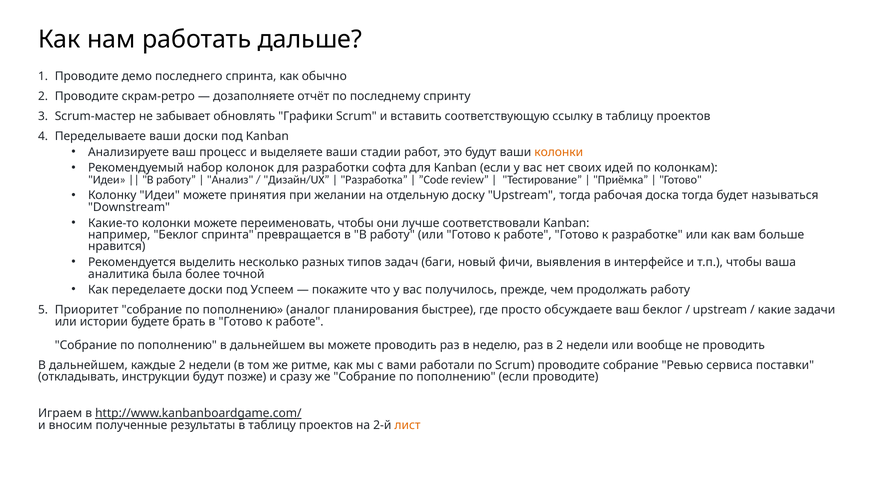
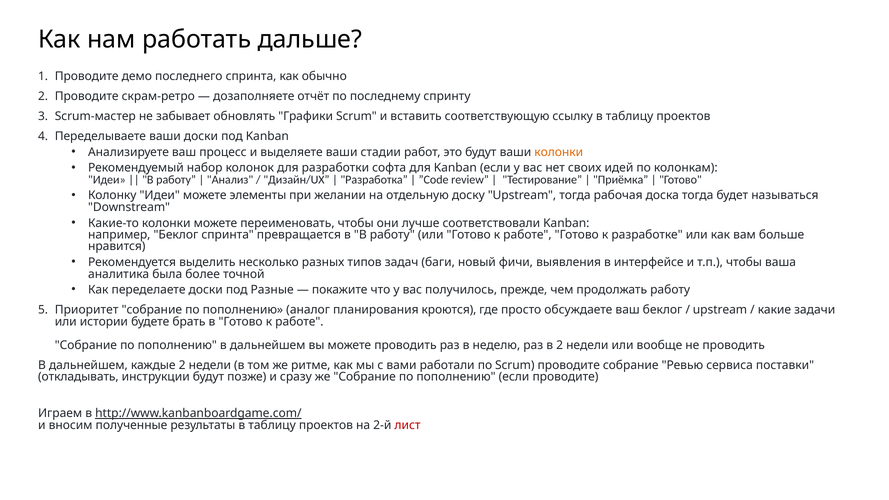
принятия: принятия -> элементы
Успеем: Успеем -> Разные
быстрее: быстрее -> кроются
лист colour: orange -> red
